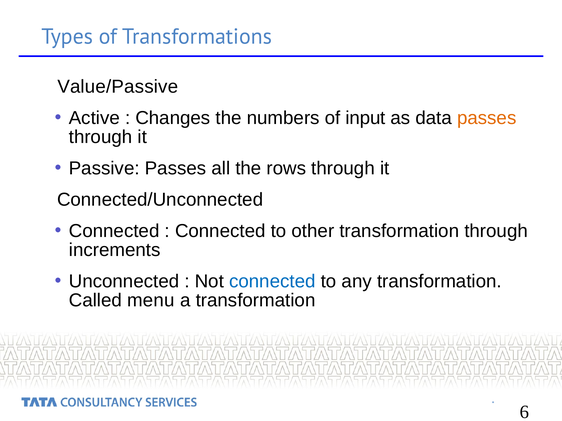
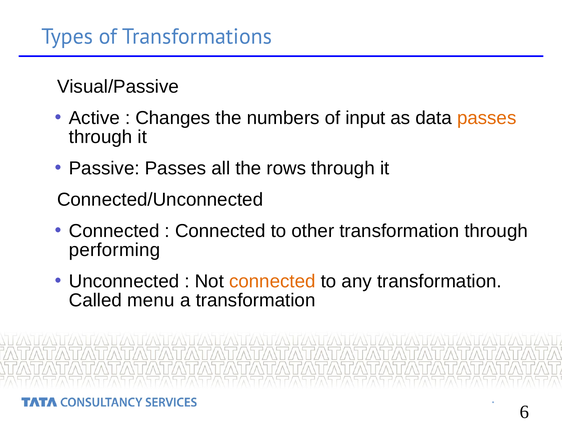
Value/Passive: Value/Passive -> Visual/Passive
increments: increments -> performing
connected at (272, 282) colour: blue -> orange
